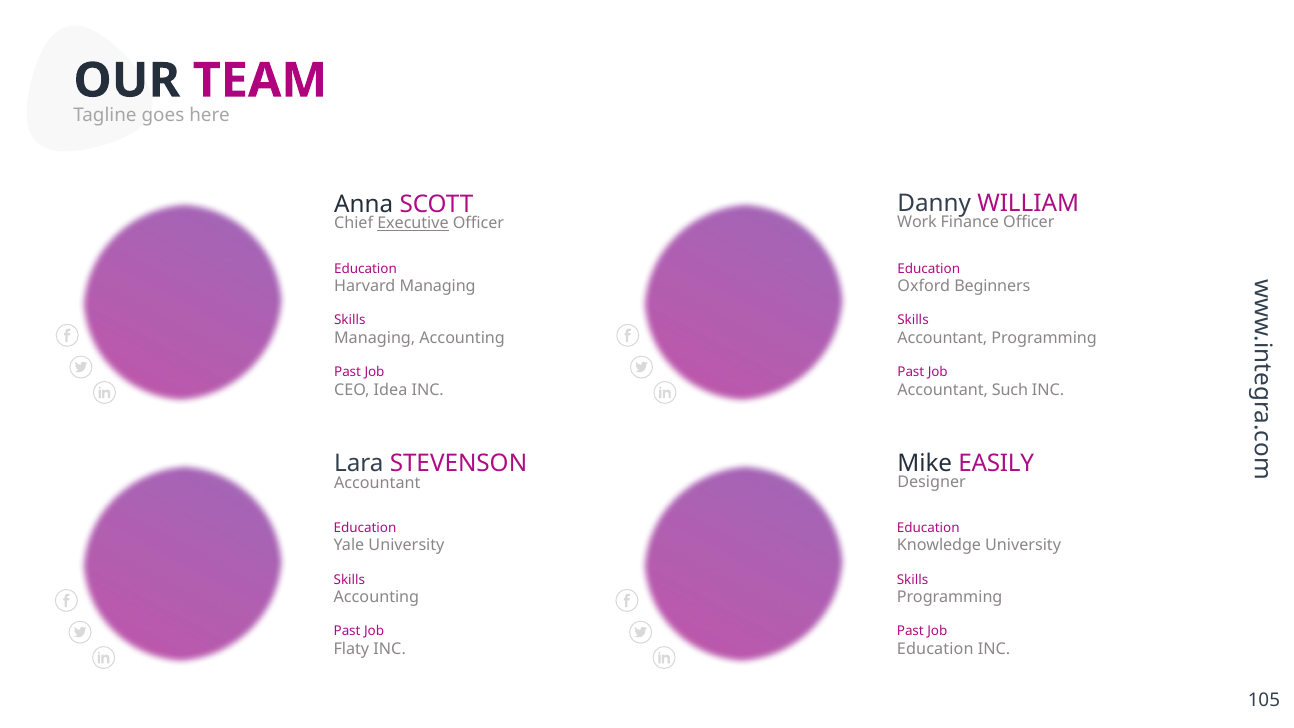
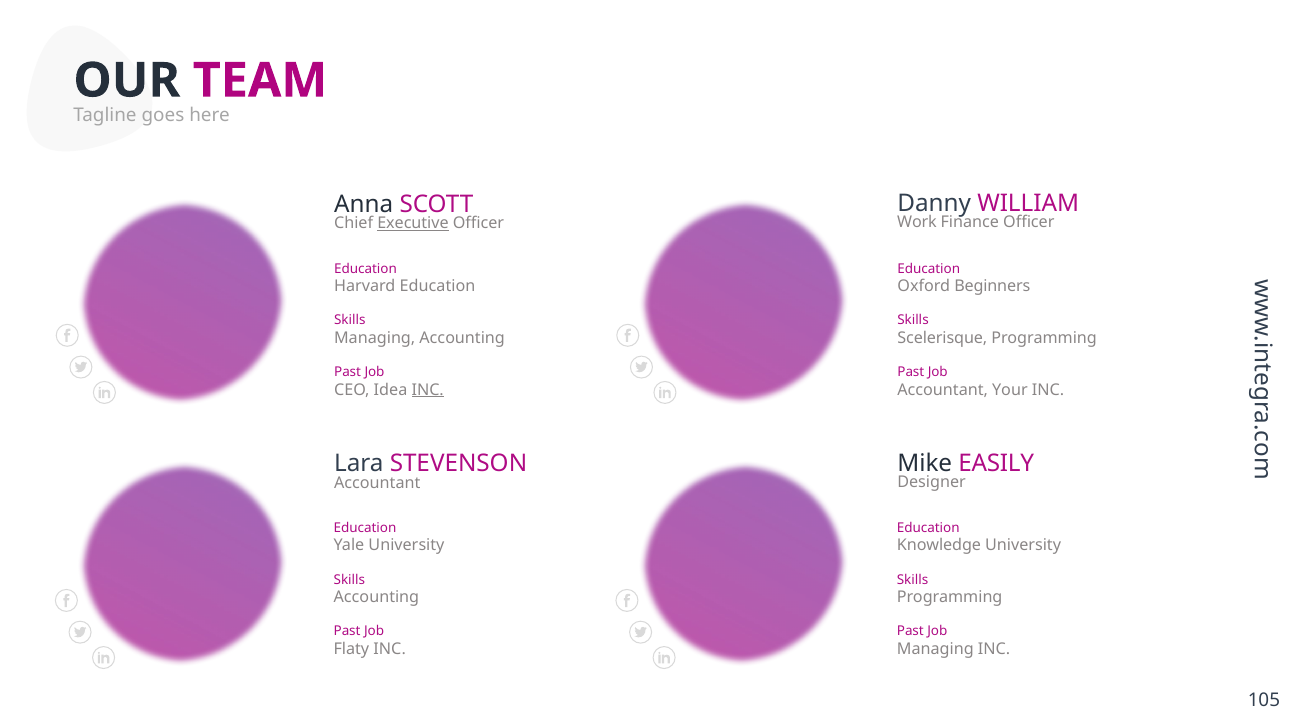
Harvard Managing: Managing -> Education
Accountant at (942, 338): Accountant -> Scelerisque
INC at (428, 390) underline: none -> present
Such: Such -> Your
Education at (935, 649): Education -> Managing
